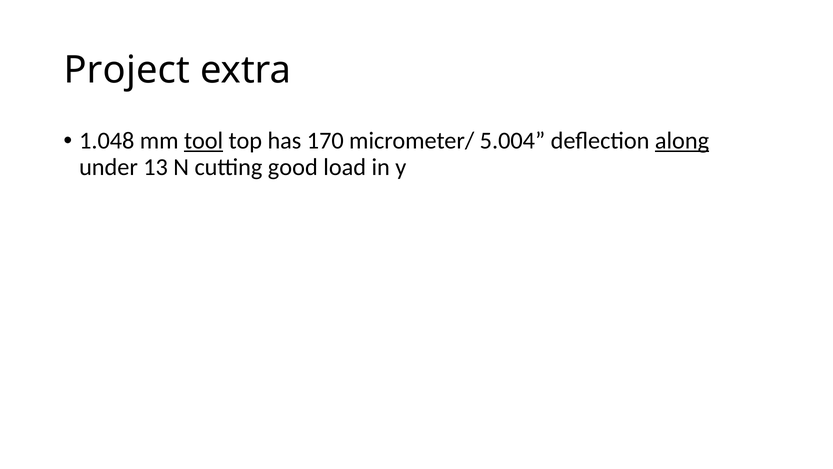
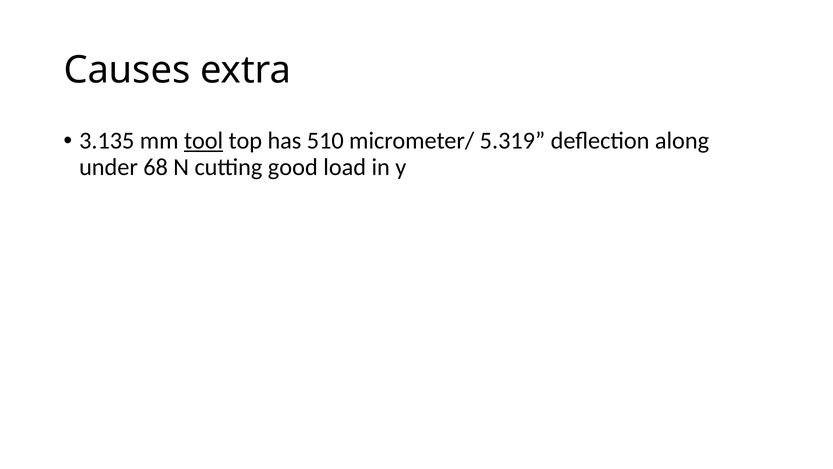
Project: Project -> Causes
1.048: 1.048 -> 3.135
170: 170 -> 510
5.004: 5.004 -> 5.319
along underline: present -> none
13: 13 -> 68
